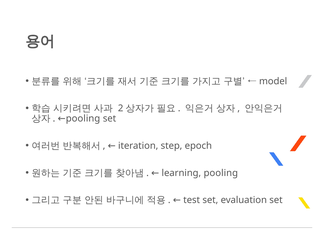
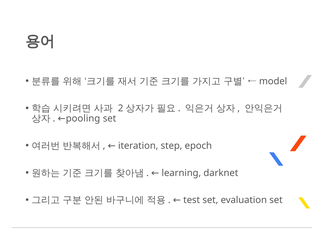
learning pooling: pooling -> darknet
